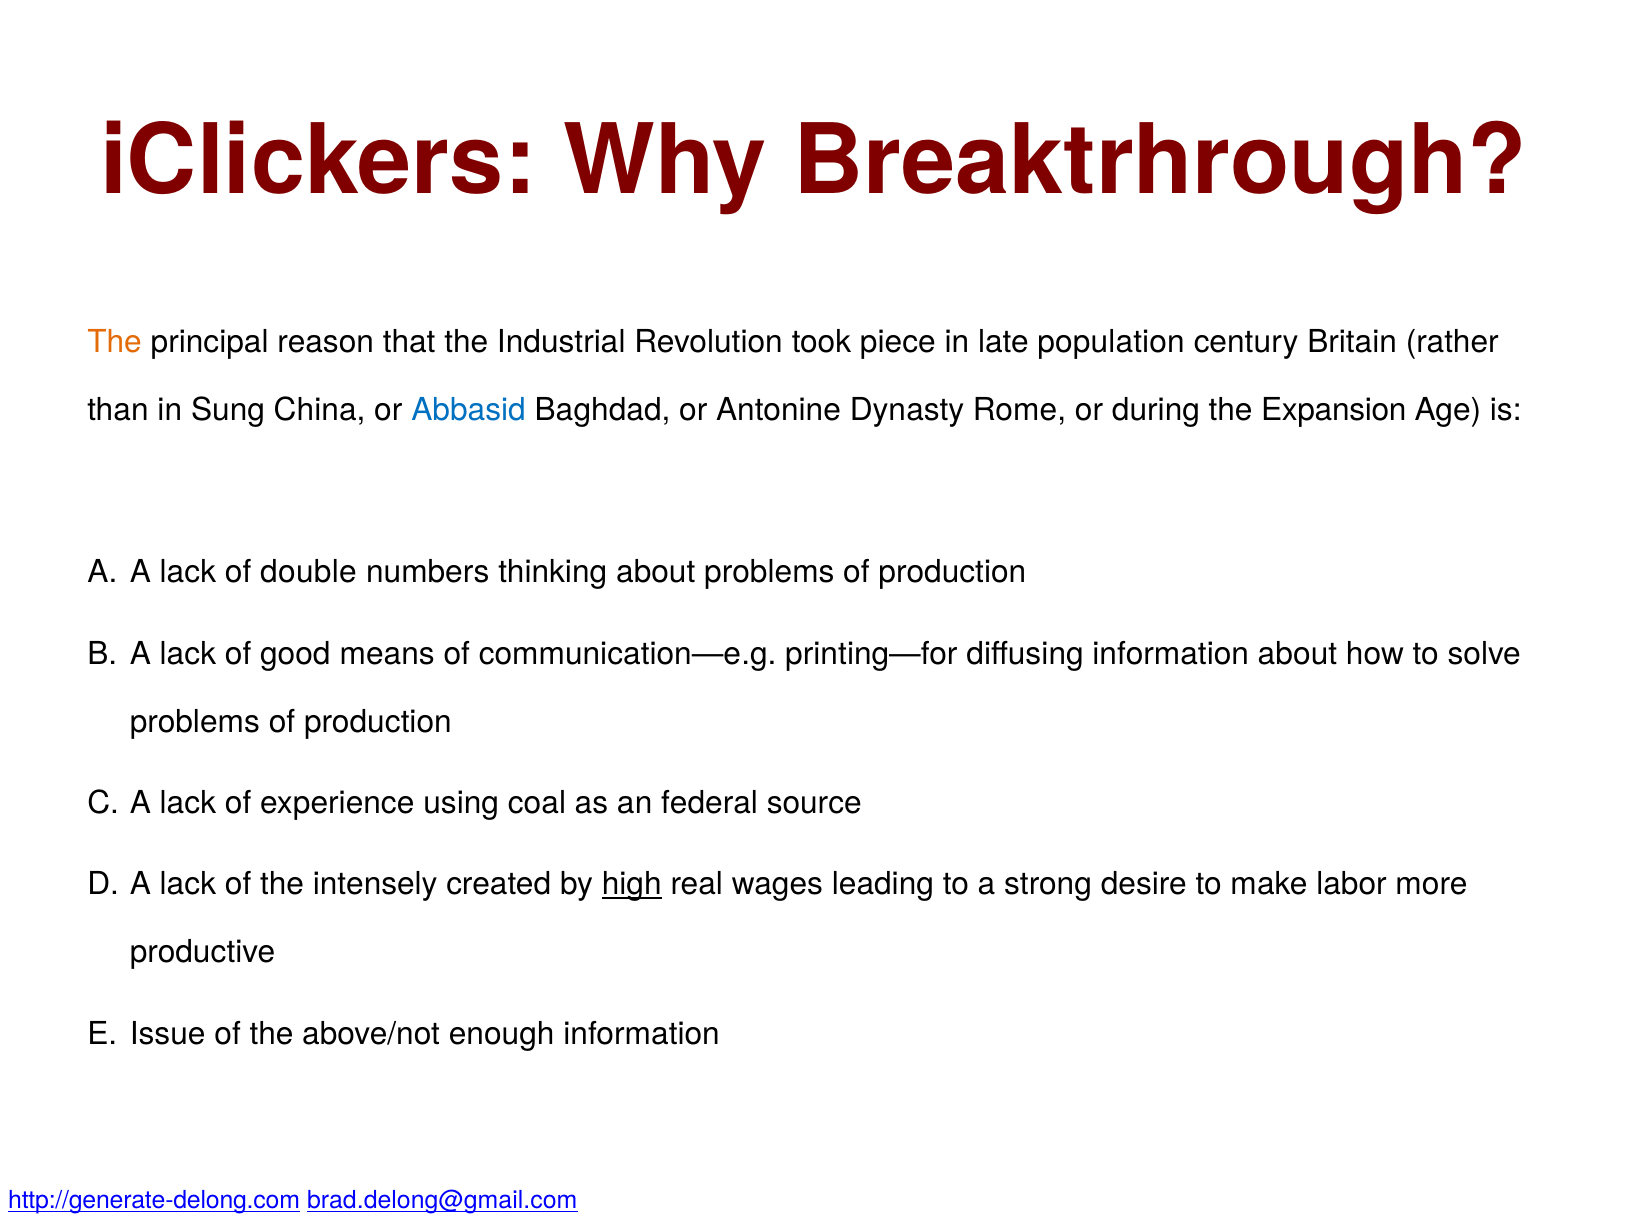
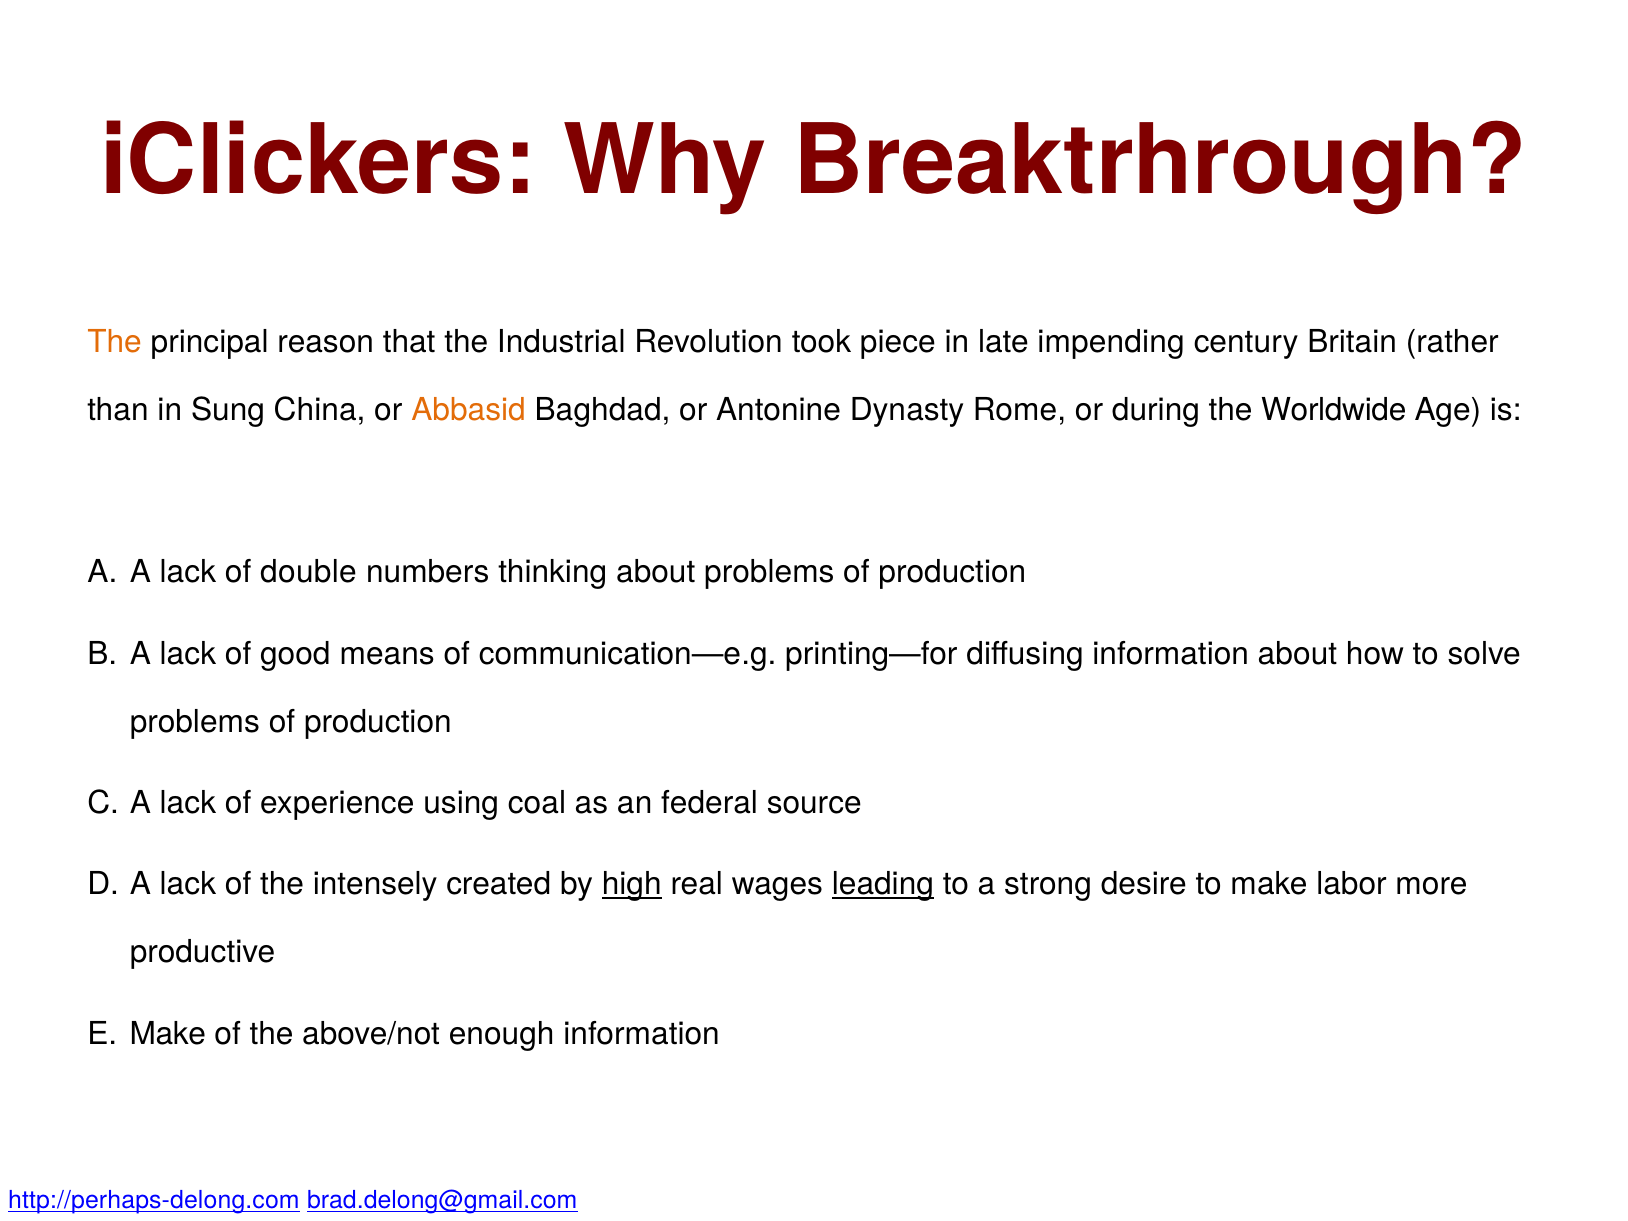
population: population -> impending
Abbasid colour: blue -> orange
Expansion: Expansion -> Worldwide
leading underline: none -> present
Issue at (168, 1034): Issue -> Make
http://generate-delong.com: http://generate-delong.com -> http://perhaps-delong.com
